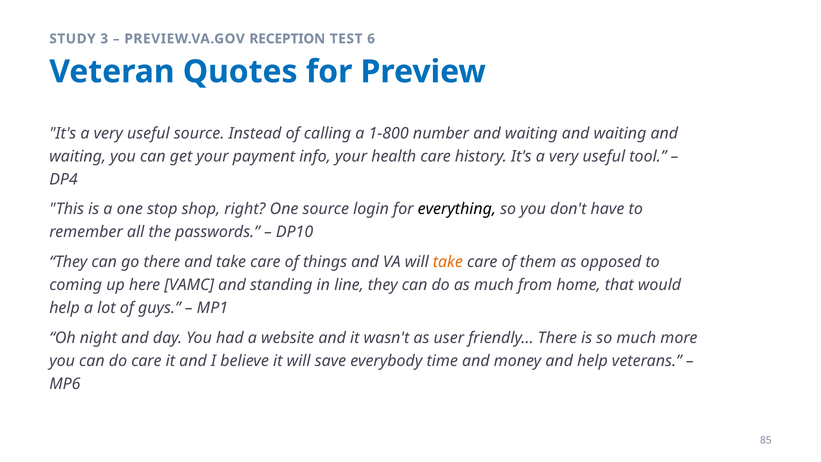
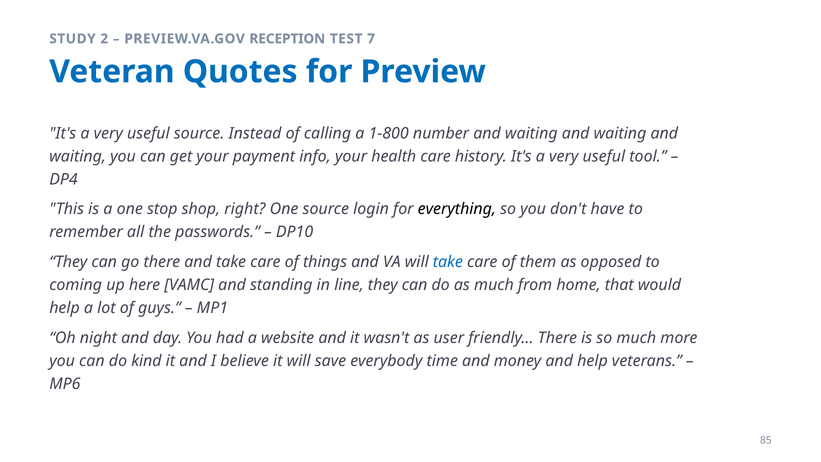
3: 3 -> 2
6: 6 -> 7
take at (448, 262) colour: orange -> blue
do care: care -> kind
